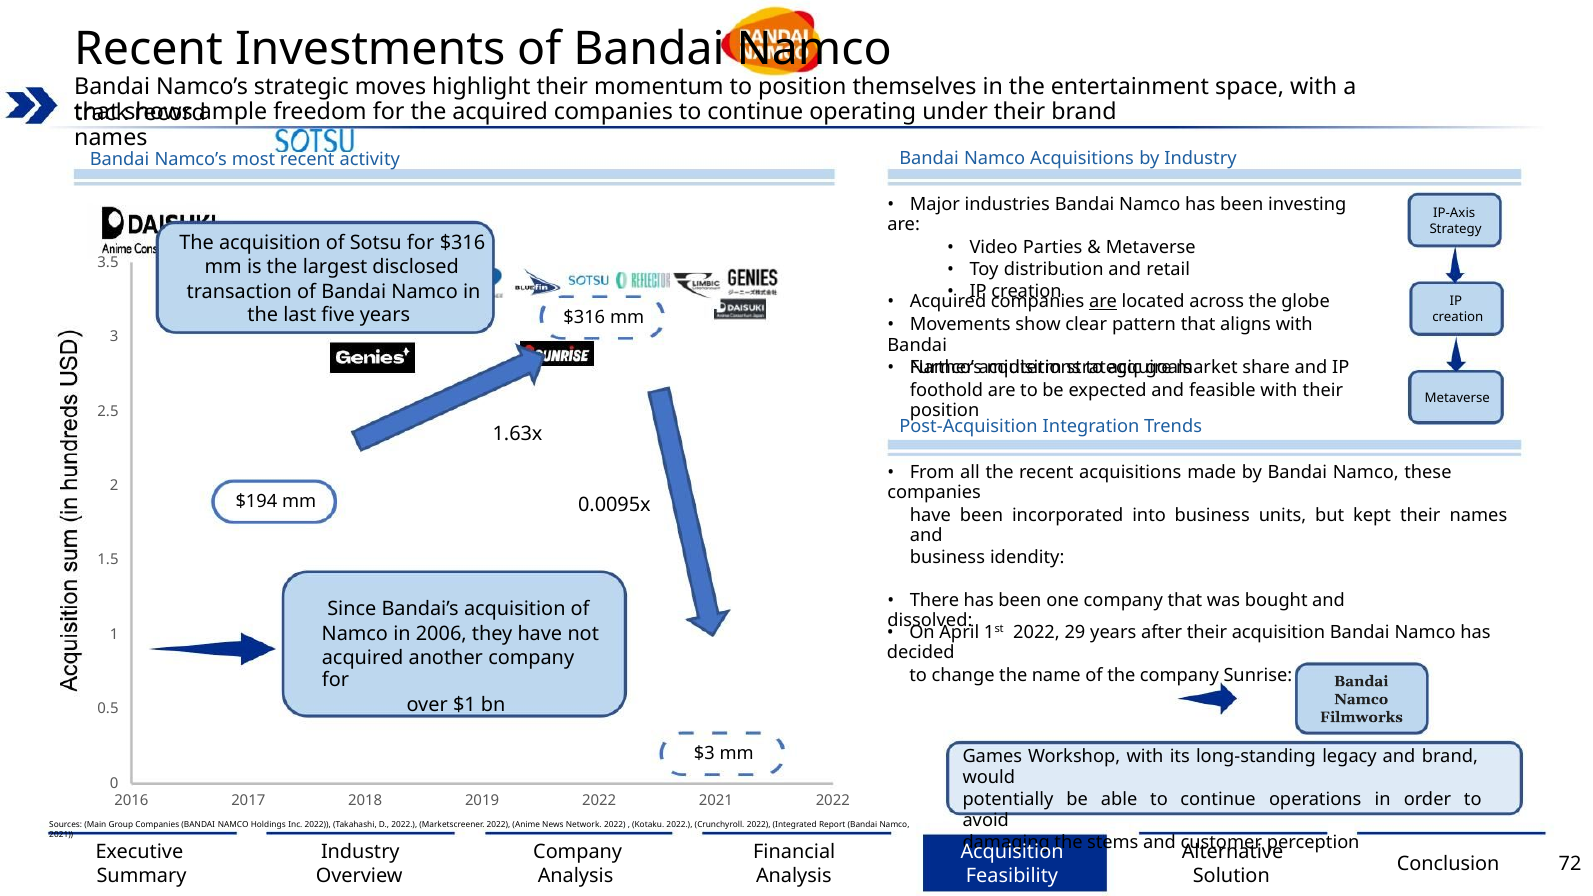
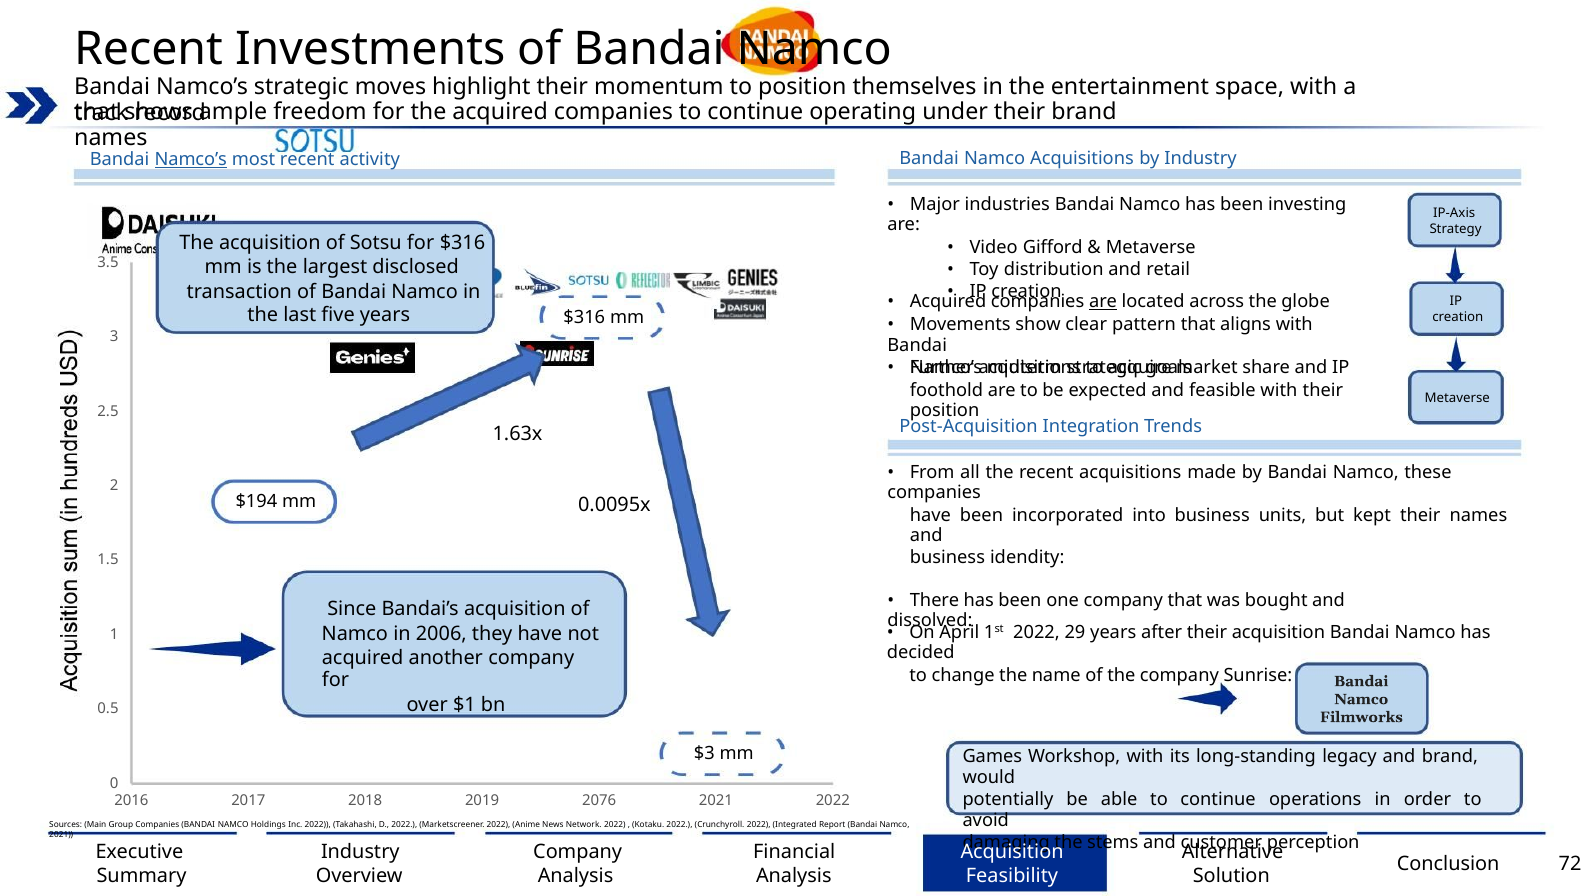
Namco’s at (191, 159) underline: none -> present
Parties: Parties -> Gifford
2019 2022: 2022 -> 2076
